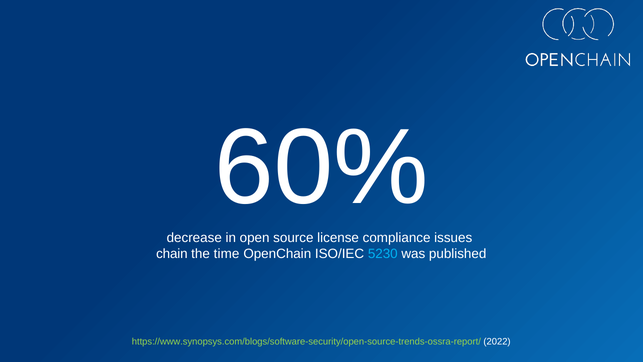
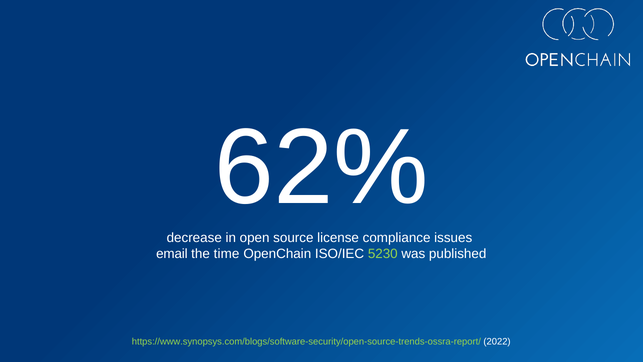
60%: 60% -> 62%
chain: chain -> email
5230 colour: light blue -> light green
